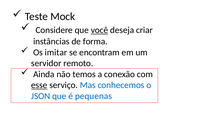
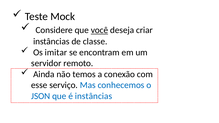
forma: forma -> classe
esse underline: present -> none
é pequenas: pequenas -> instâncias
